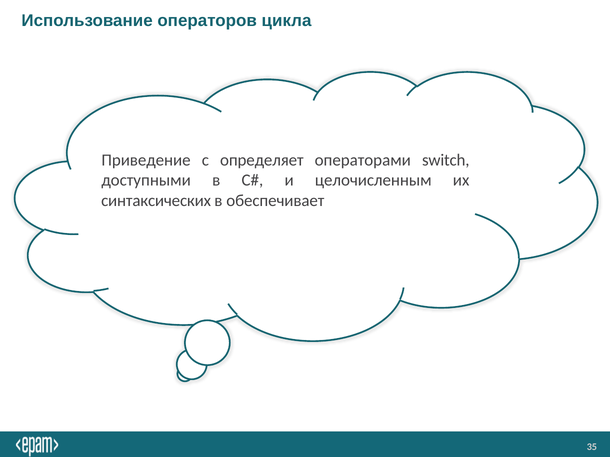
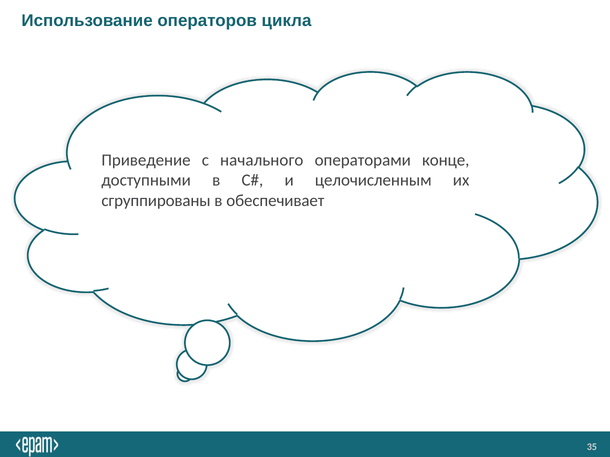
определяет: определяет -> начального
switch: switch -> конце
синтаксических: синтаксических -> сгруппированы
